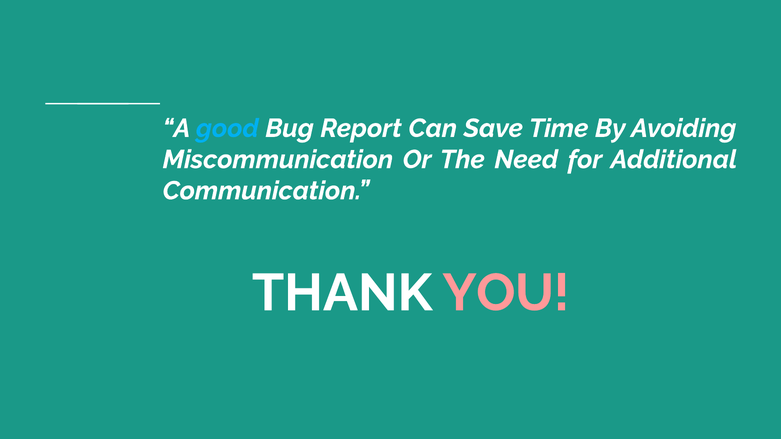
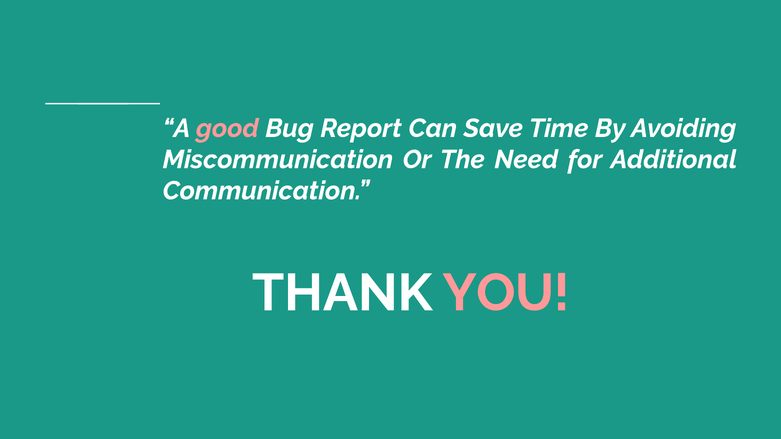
good colour: light blue -> pink
